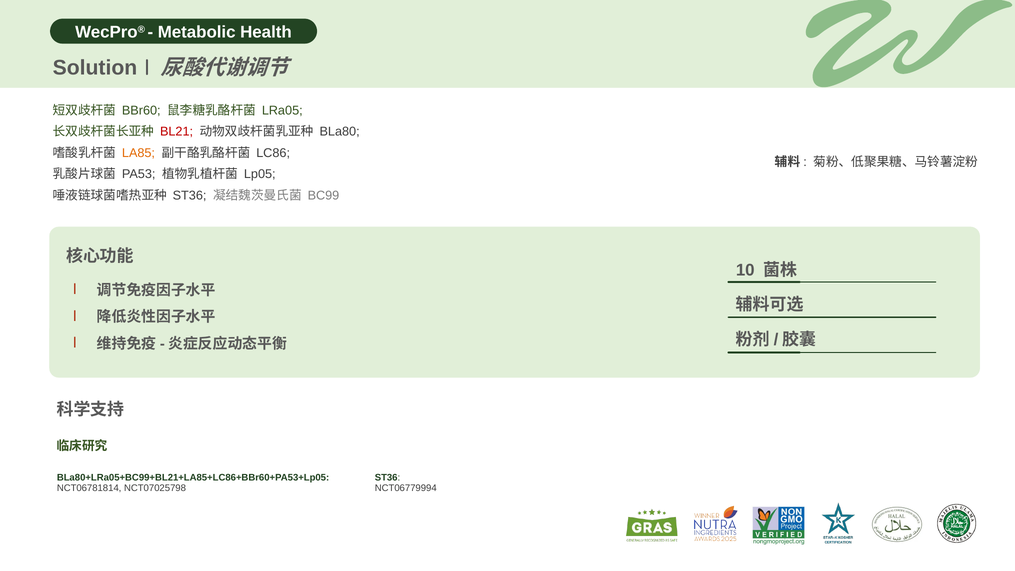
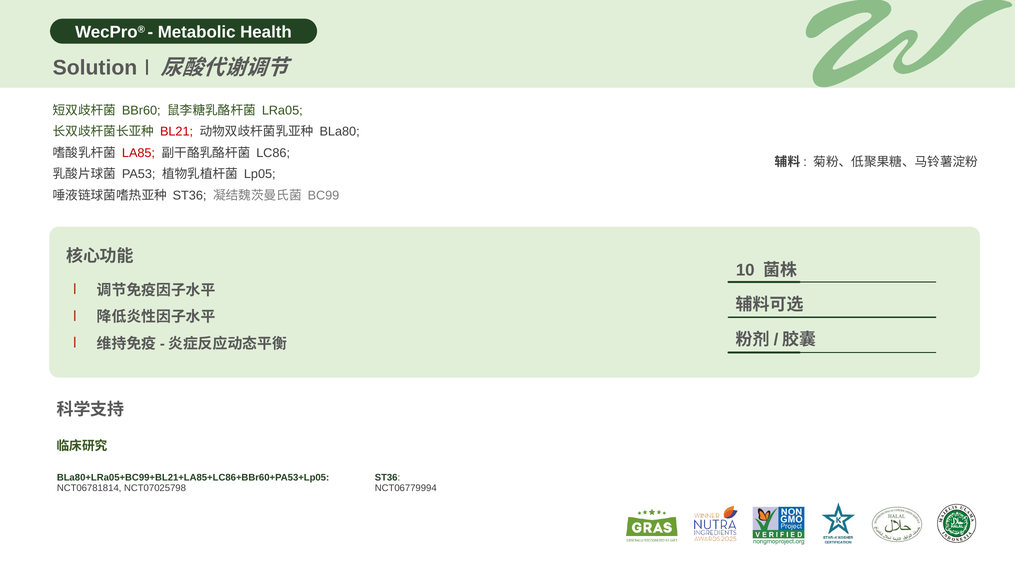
LA85 colour: orange -> red
